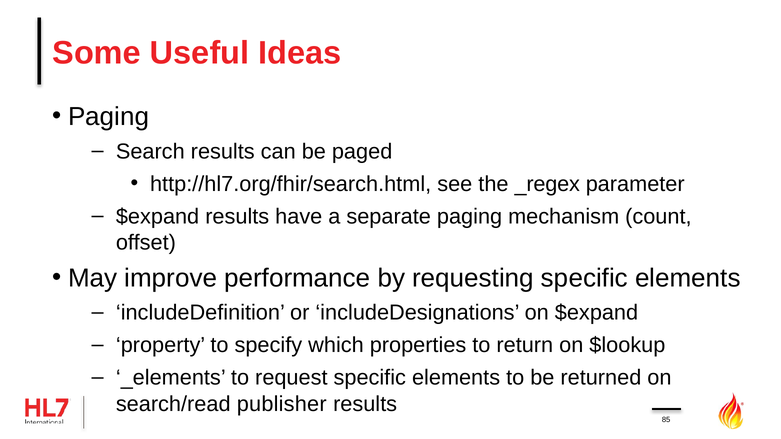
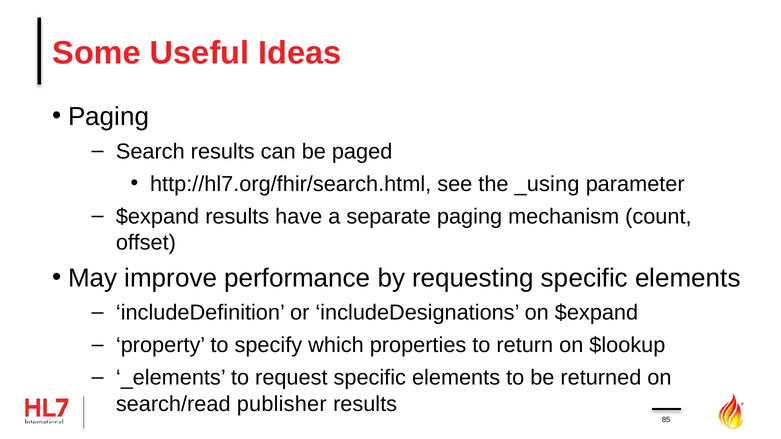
_regex: _regex -> _using
